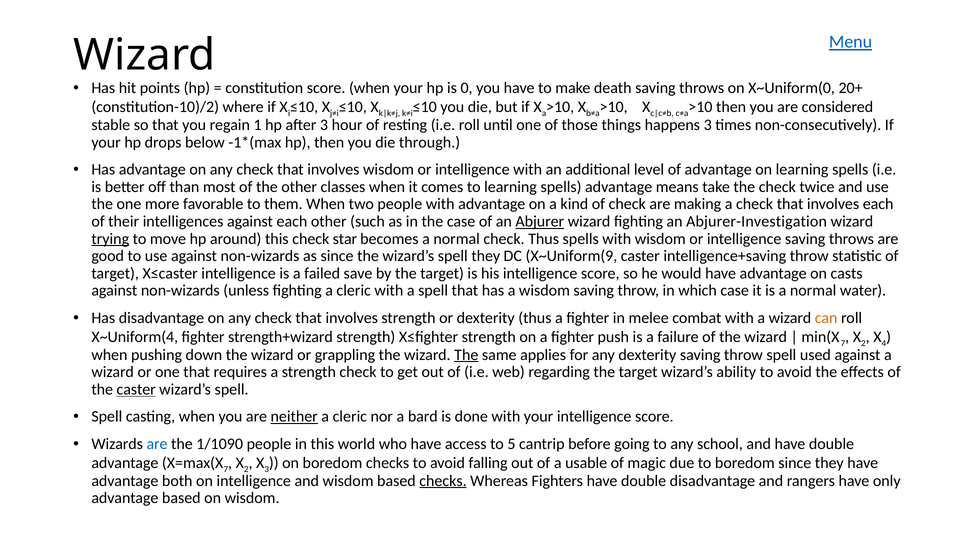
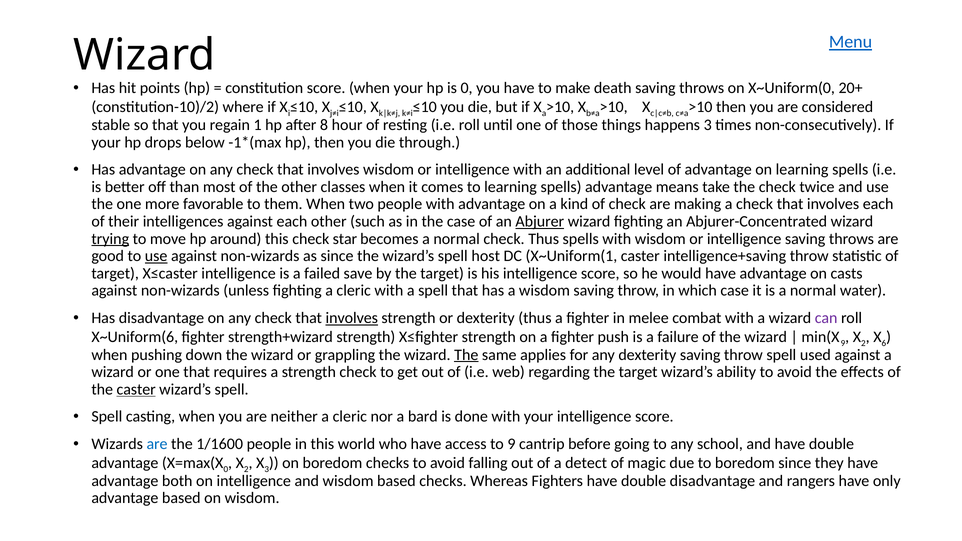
after 3: 3 -> 8
Abjurer-Investigation: Abjurer-Investigation -> Abjurer-Concentrated
use at (156, 256) underline: none -> present
spell they: they -> host
X~Uniform(9: X~Uniform(9 -> X~Uniform(1
involves at (352, 318) underline: none -> present
can colour: orange -> purple
X~Uniform(4: X~Uniform(4 -> X~Uniform(6
7 at (843, 343): 7 -> 9
4: 4 -> 6
neither underline: present -> none
1/1090: 1/1090 -> 1/1600
to 5: 5 -> 9
7 at (226, 469): 7 -> 0
usable: usable -> detect
checks at (443, 481) underline: present -> none
